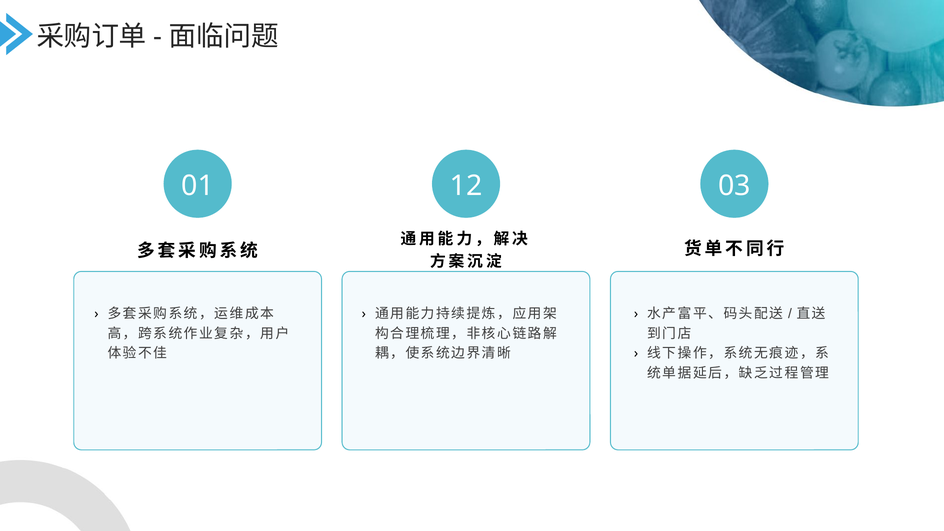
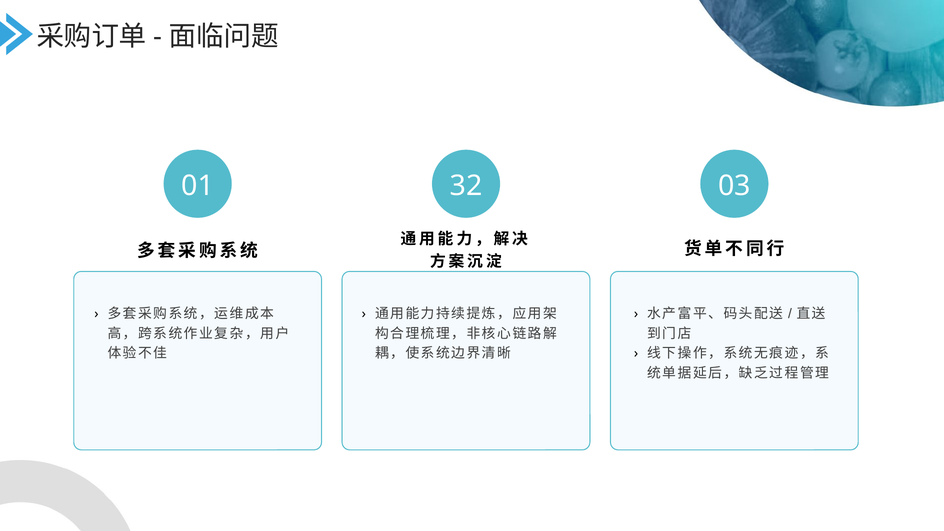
12: 12 -> 32
